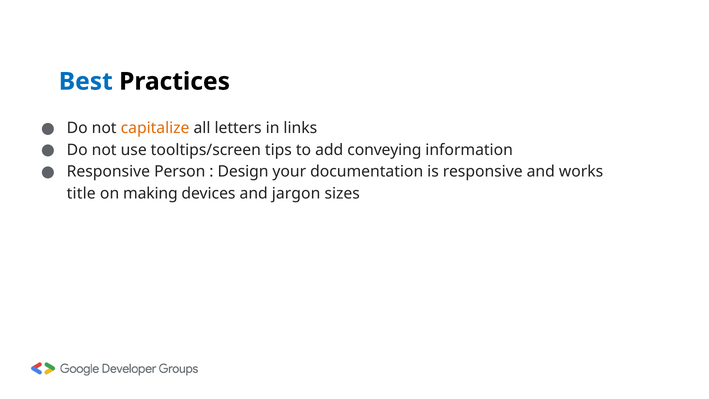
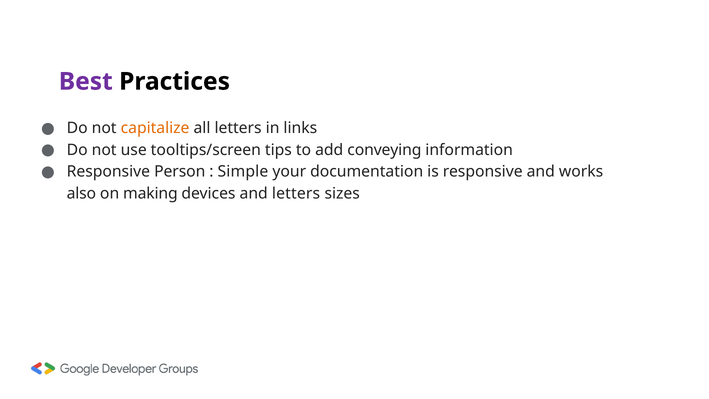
Best colour: blue -> purple
Design: Design -> Simple
title: title -> also
and jargon: jargon -> letters
